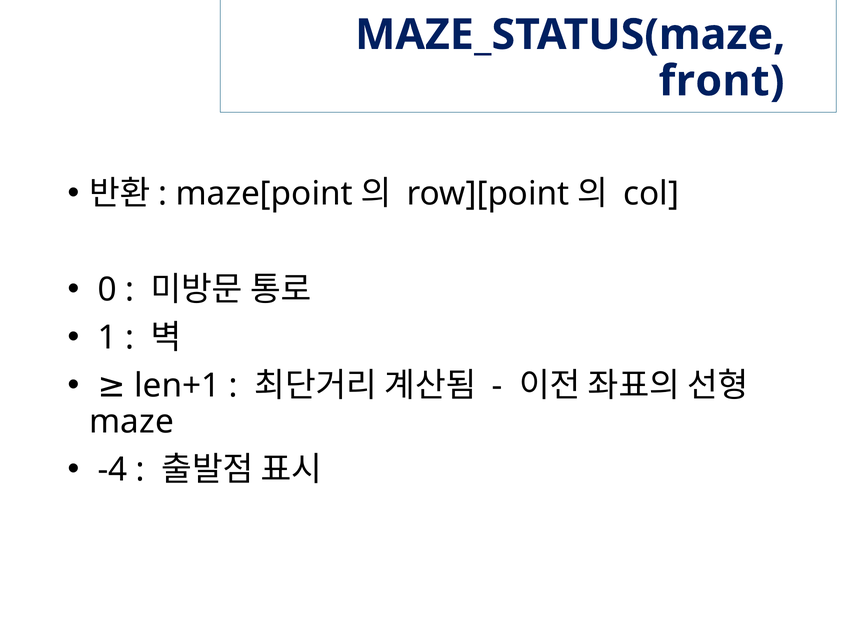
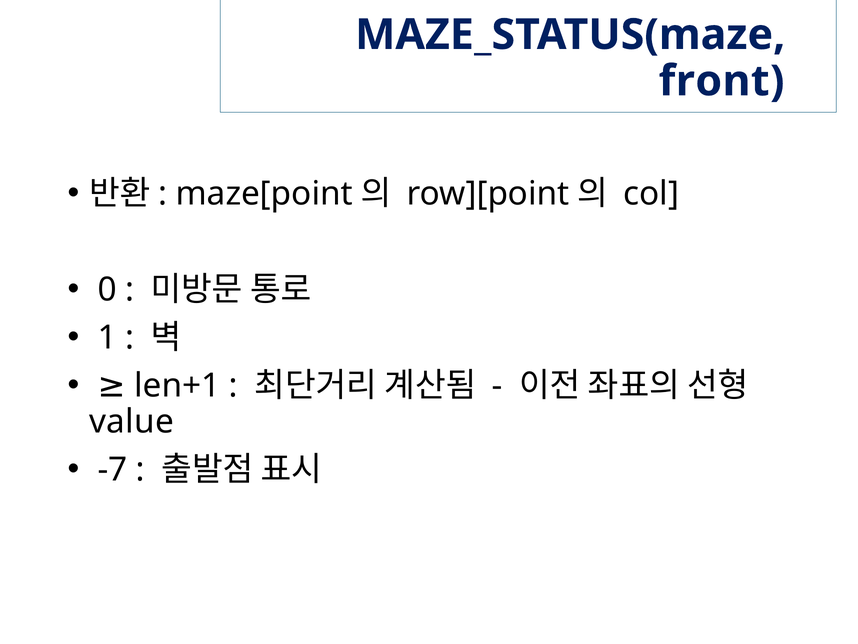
maze: maze -> value
-4: -4 -> -7
